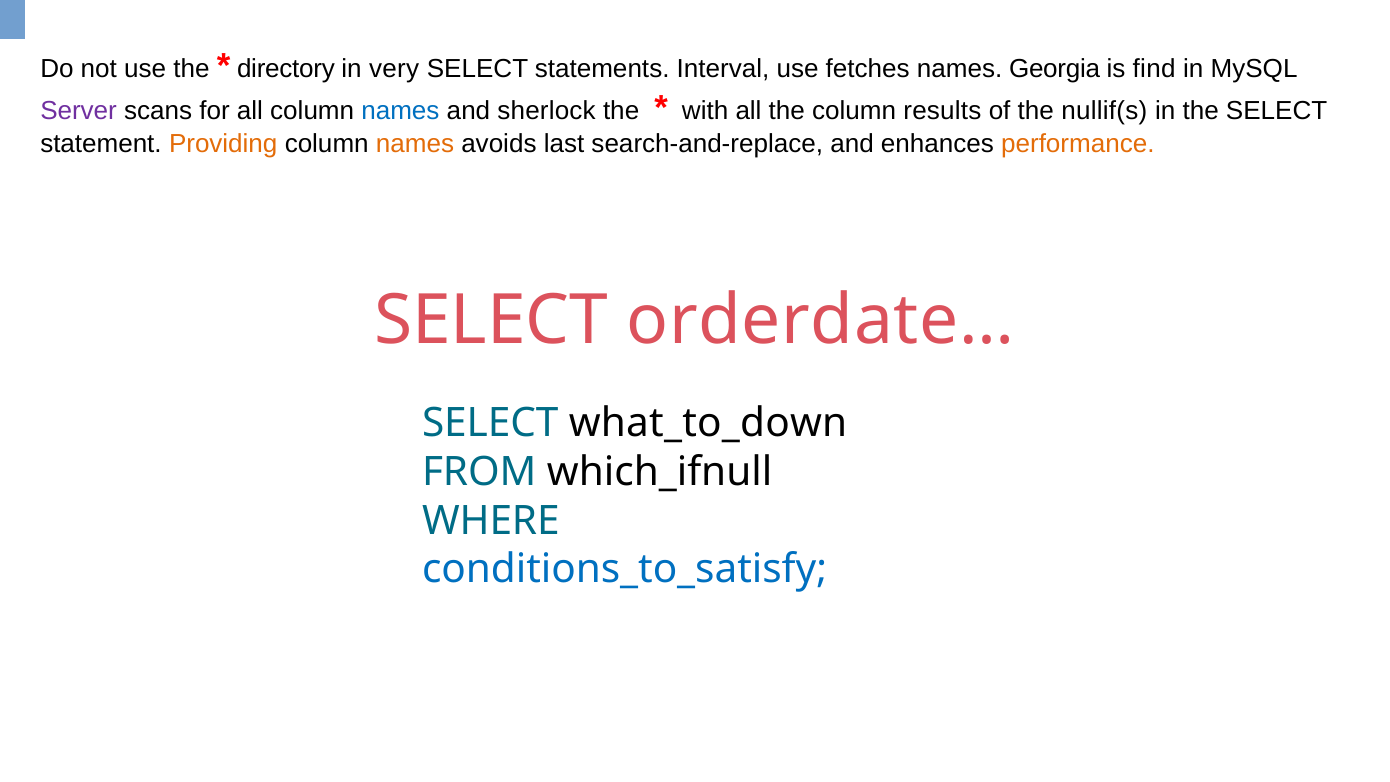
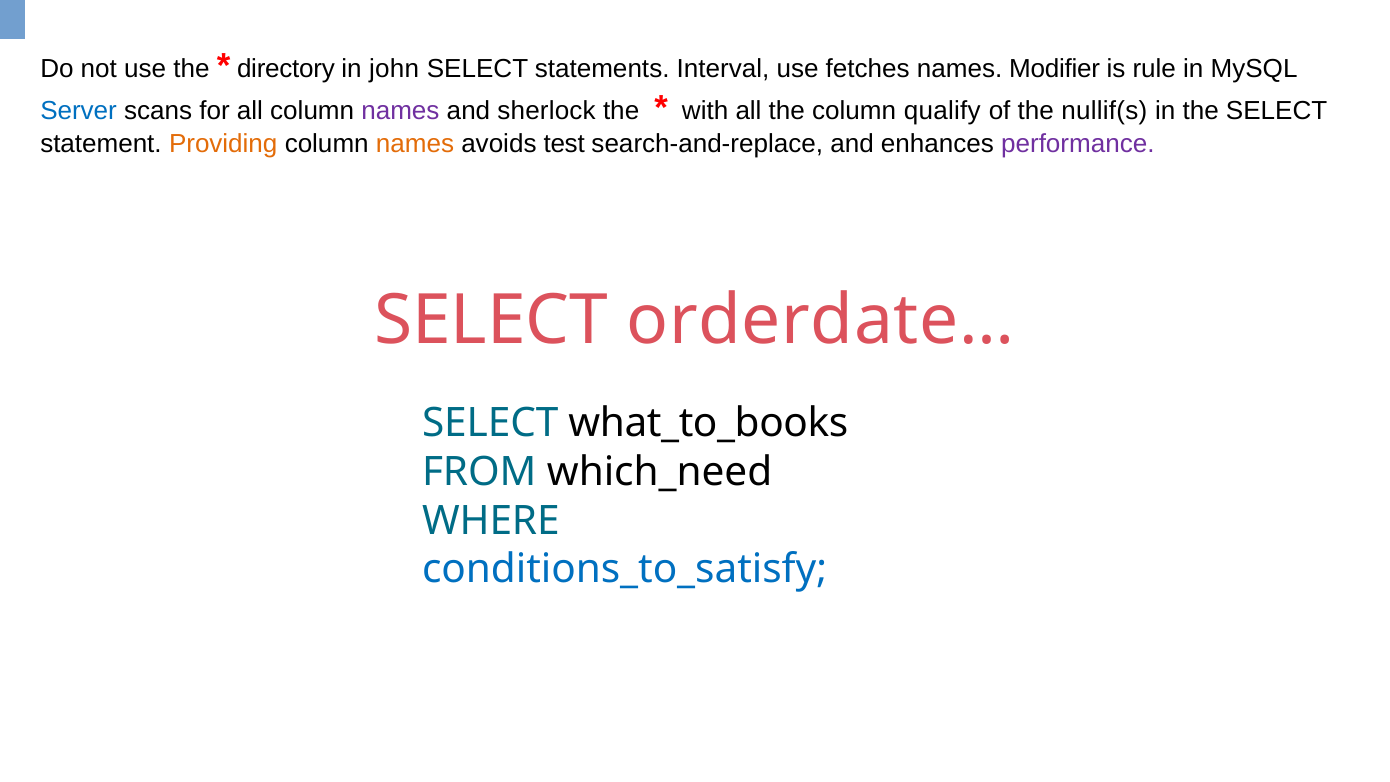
very: very -> john
Georgia: Georgia -> Modifier
find: find -> rule
Server colour: purple -> blue
names at (400, 111) colour: blue -> purple
results: results -> qualify
last: last -> test
performance colour: orange -> purple
what_to_down: what_to_down -> what_to_books
which_ifnull: which_ifnull -> which_need
